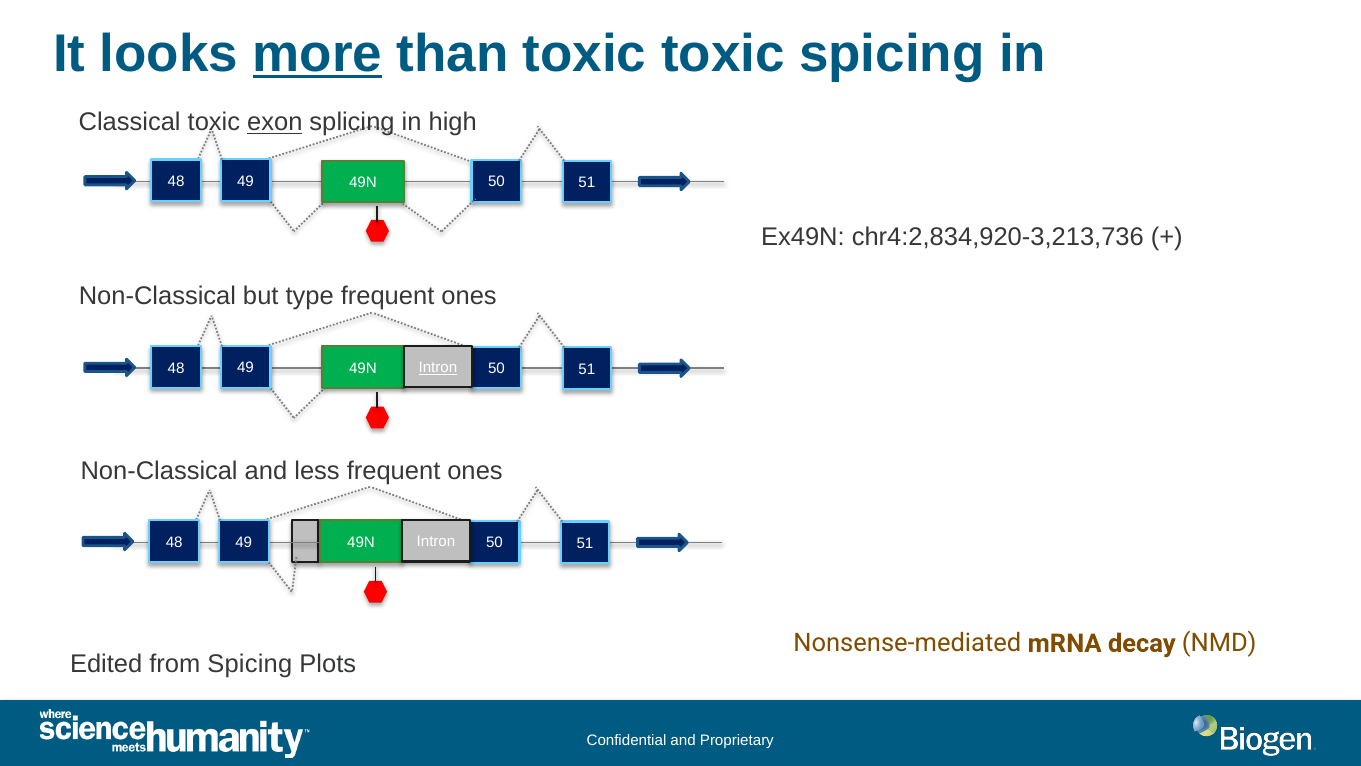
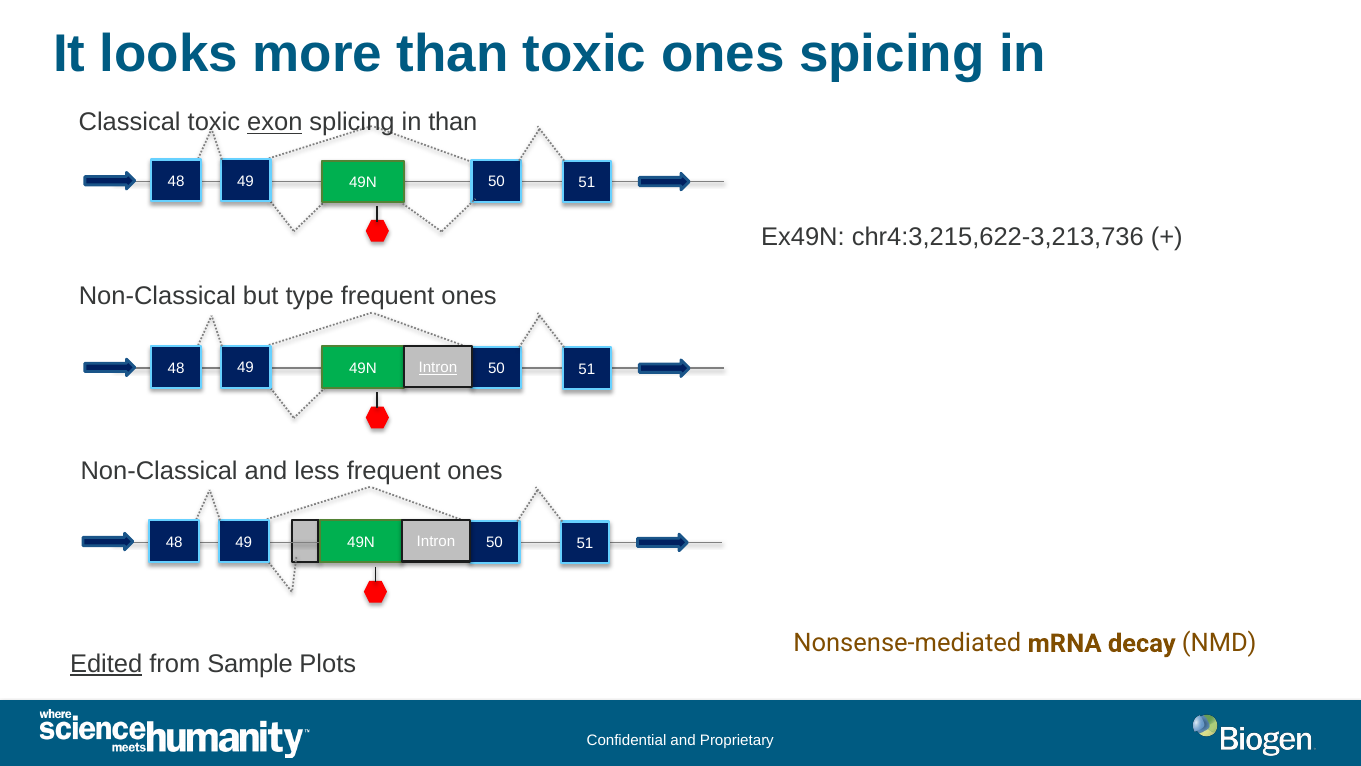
more underline: present -> none
toxic toxic: toxic -> ones
in high: high -> than
chr4:2,834,920-3,213,736: chr4:2,834,920-3,213,736 -> chr4:3,215,622-3,213,736
Edited underline: none -> present
from Spicing: Spicing -> Sample
